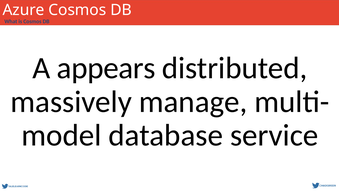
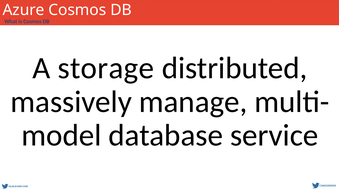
appears: appears -> storage
